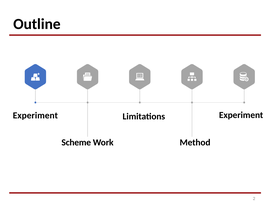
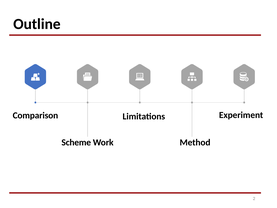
Experiment at (35, 115): Experiment -> Comparison
